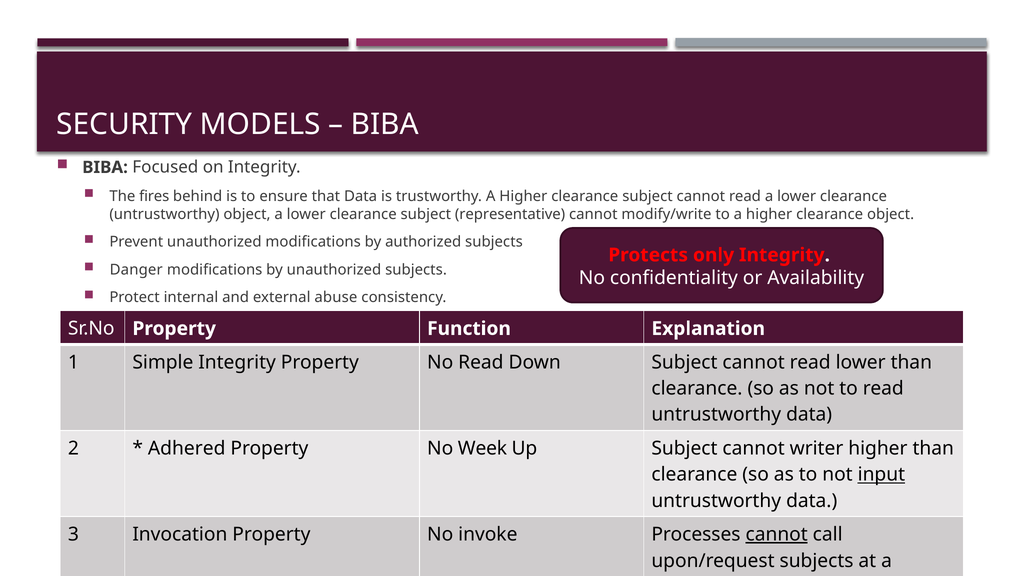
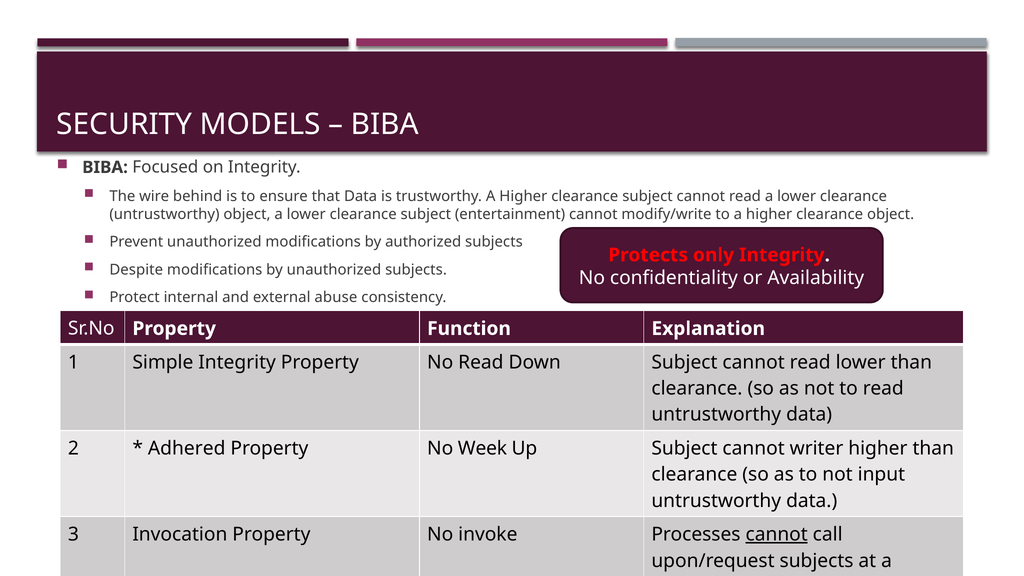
fires: fires -> wire
representative: representative -> entertainment
Danger: Danger -> Despite
input underline: present -> none
